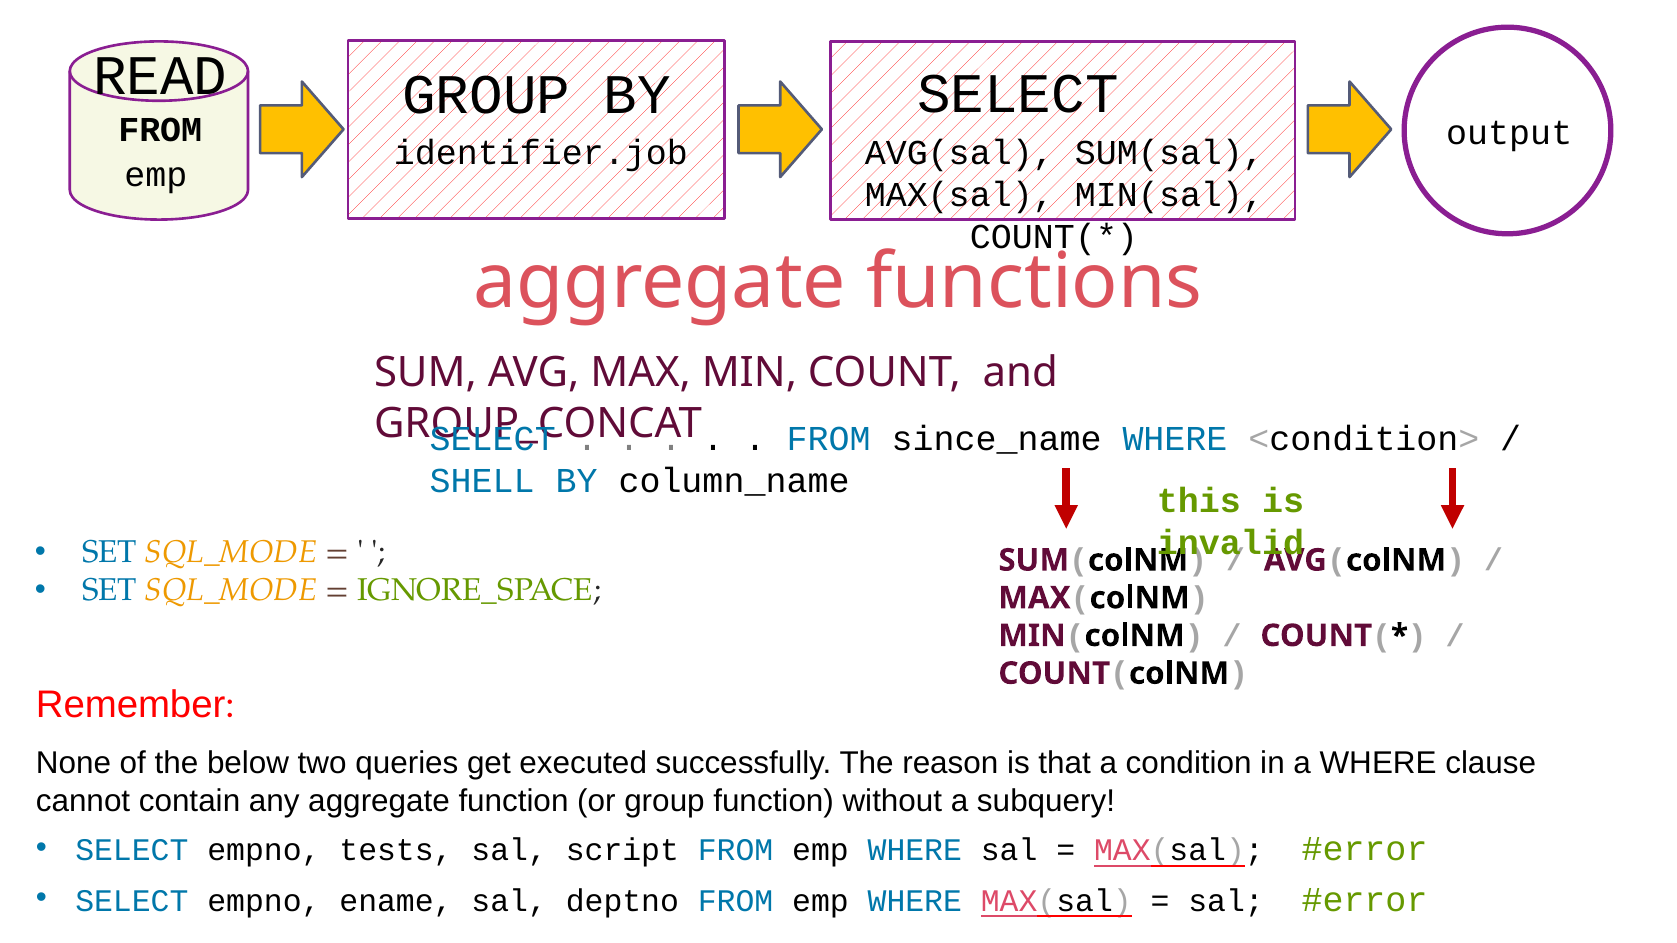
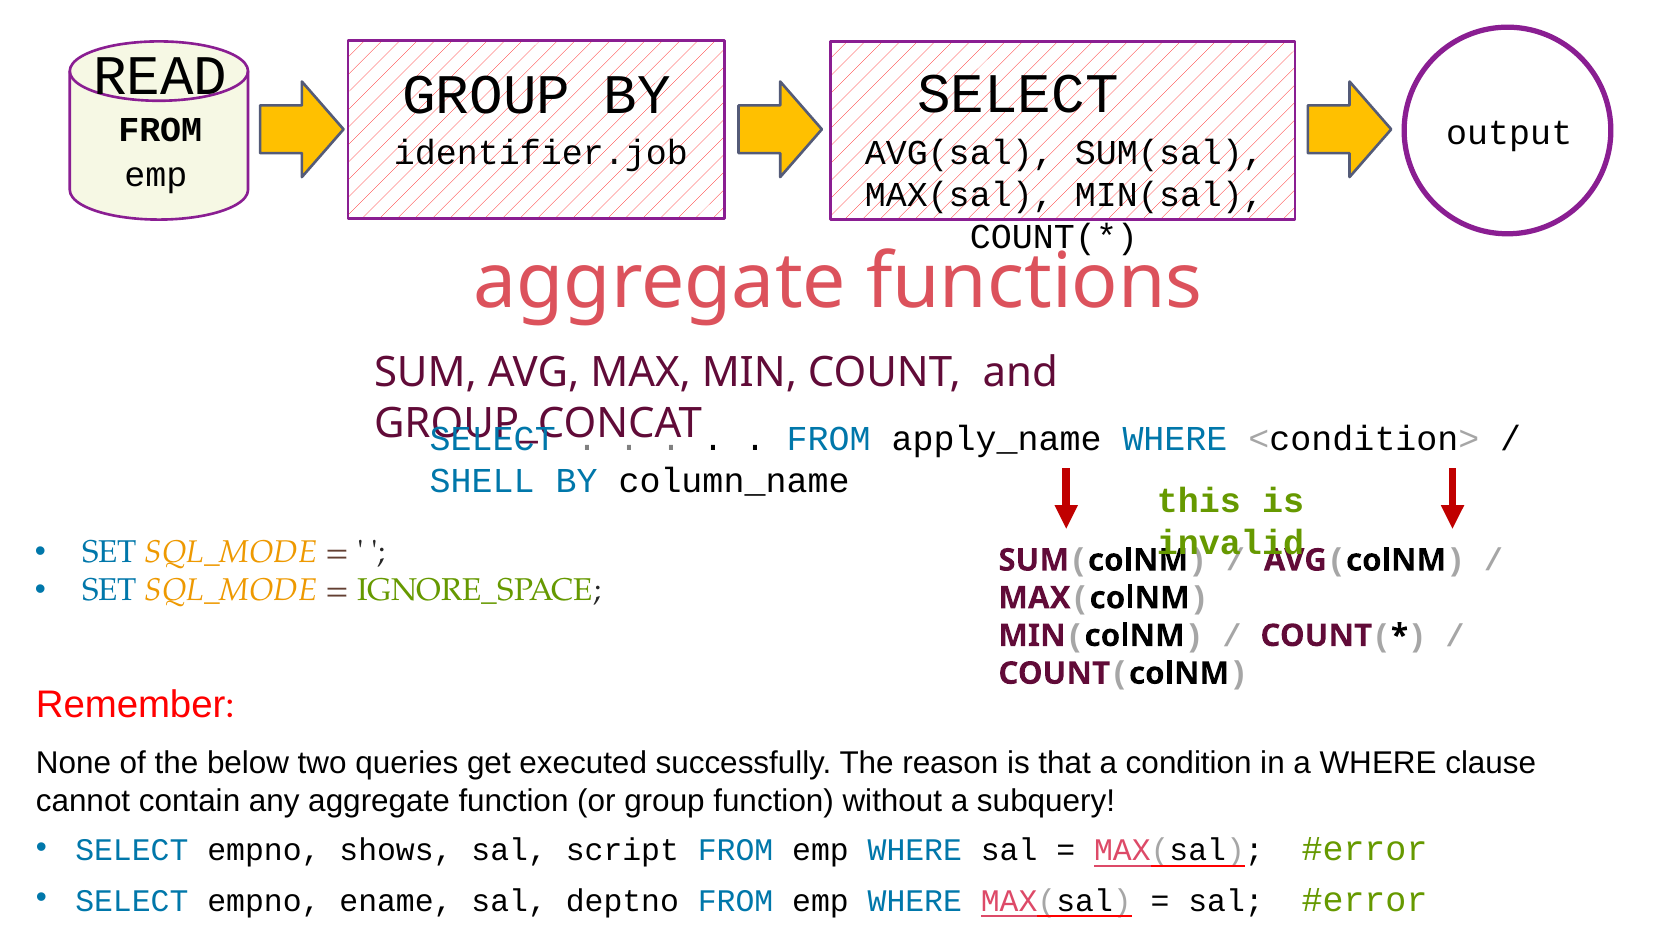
since_name: since_name -> apply_name
tests: tests -> shows
